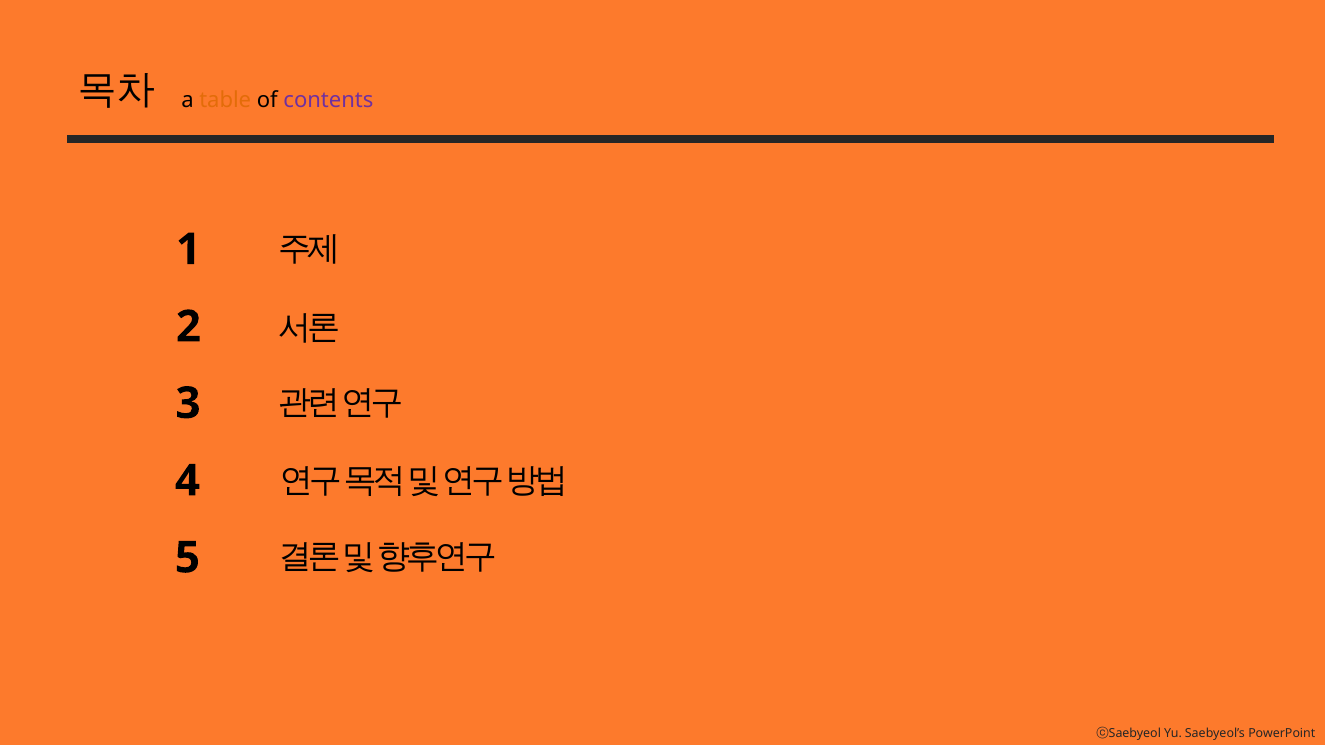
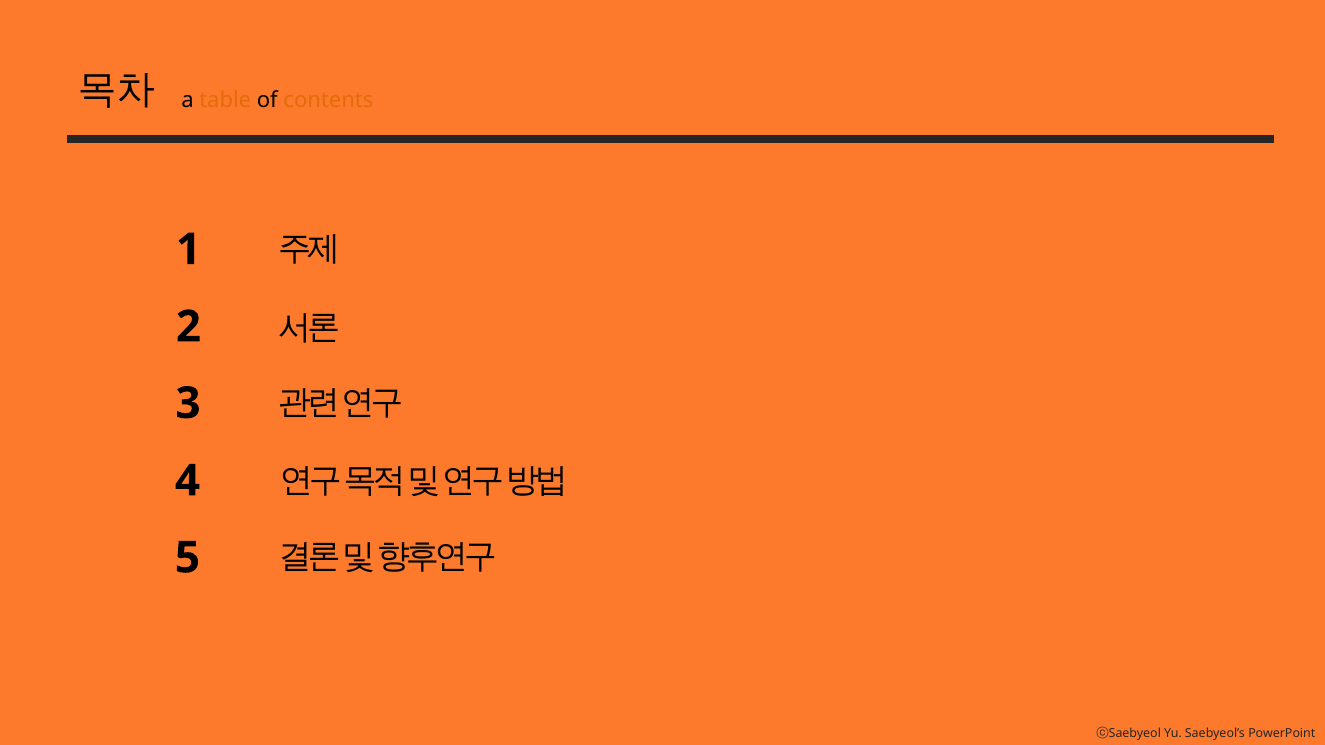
contents colour: purple -> orange
